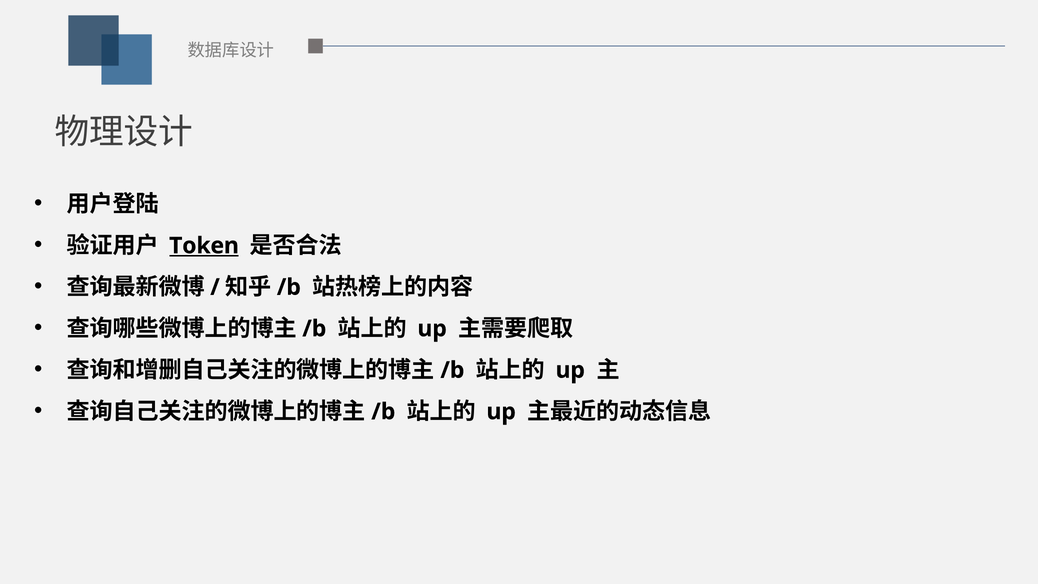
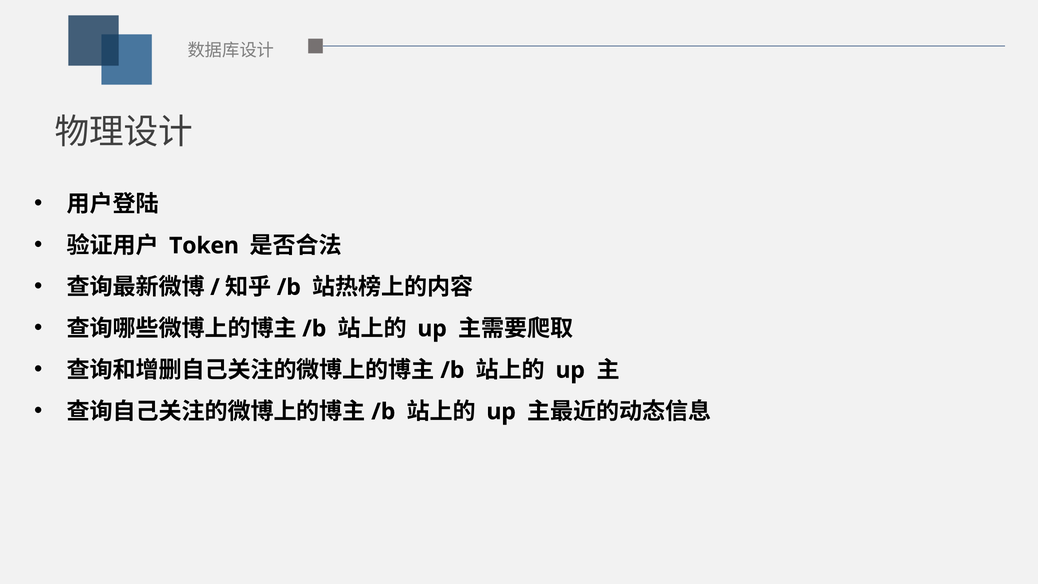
Token underline: present -> none
